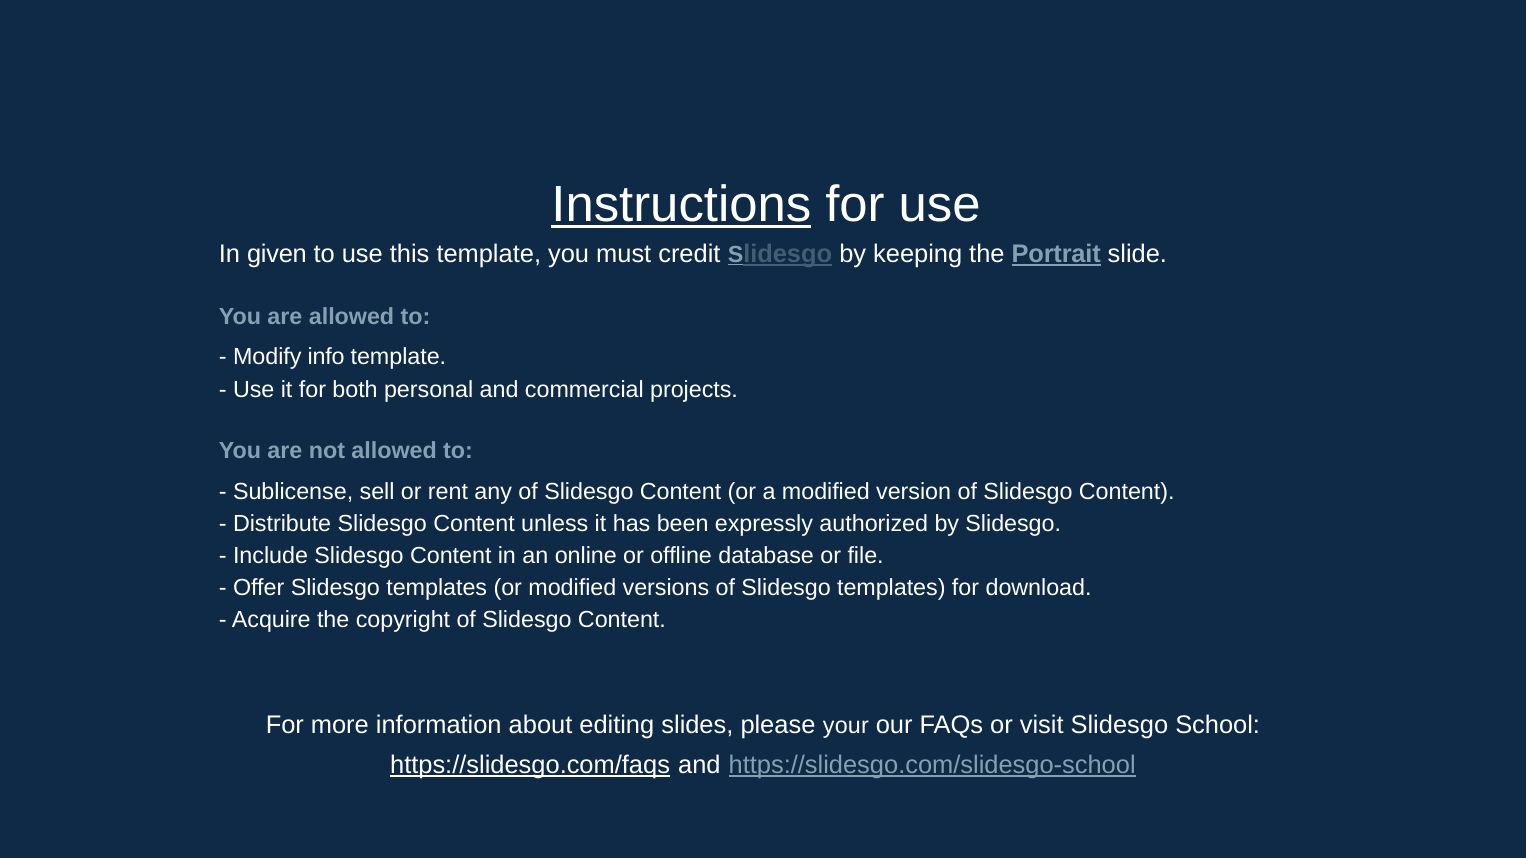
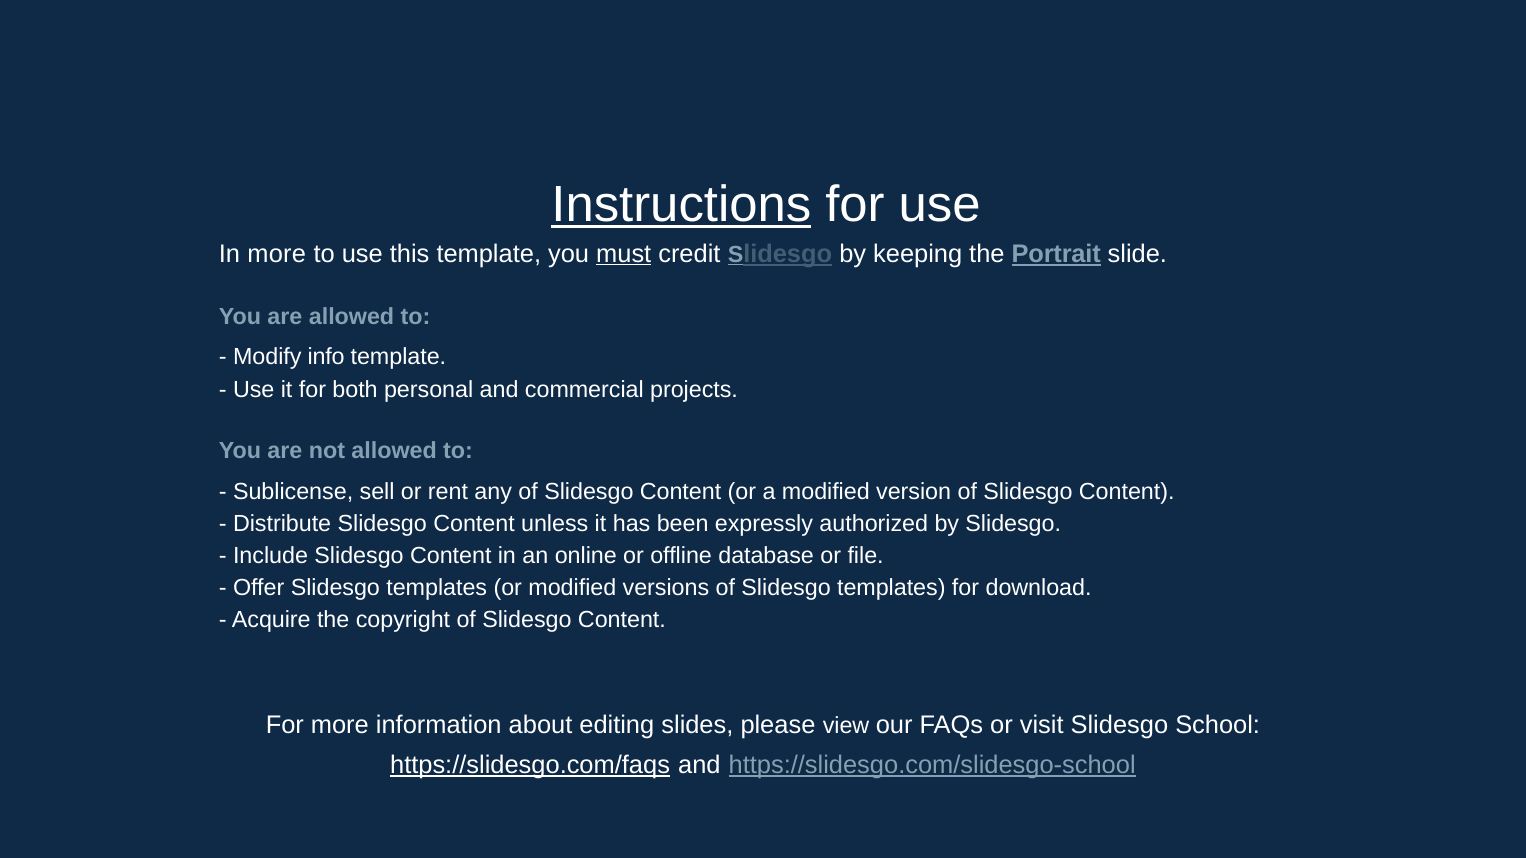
In given: given -> more
must underline: none -> present
your: your -> view
